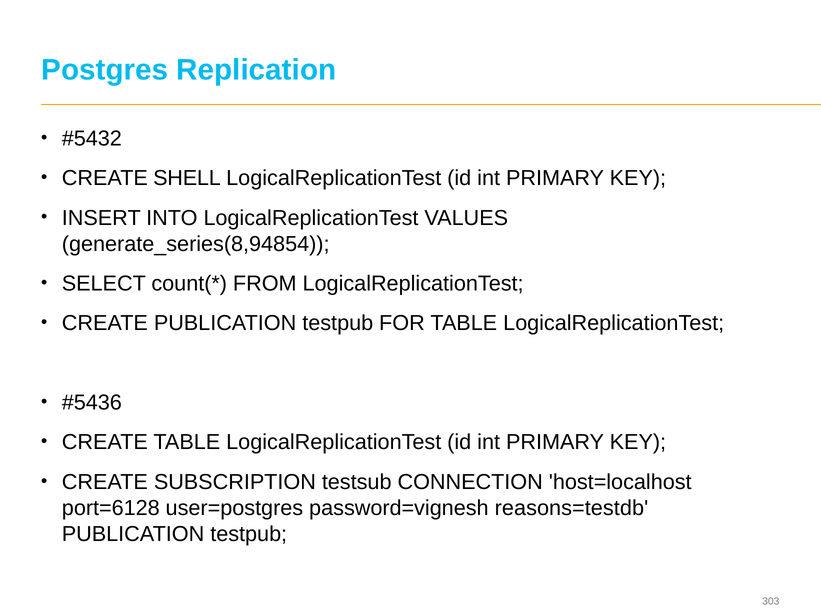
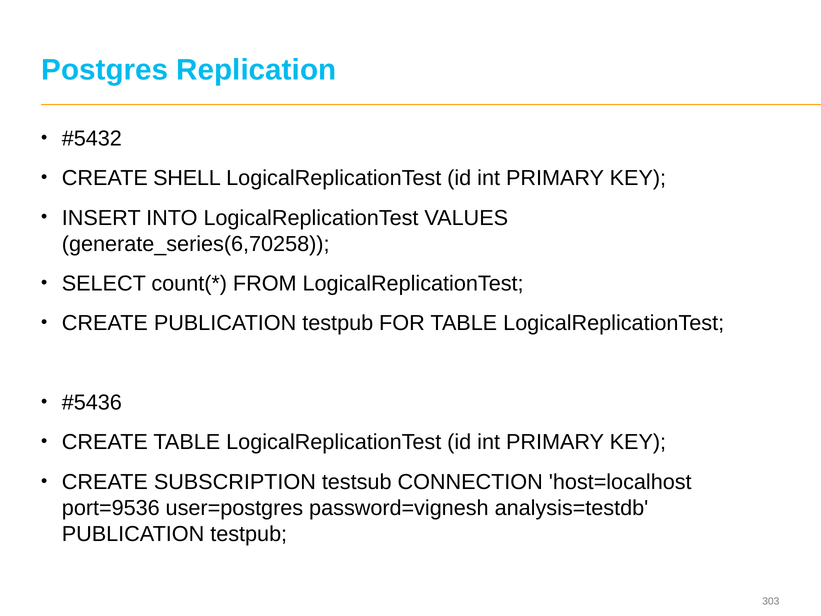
generate_series(8,94854: generate_series(8,94854 -> generate_series(6,70258
port=6128: port=6128 -> port=9536
reasons=testdb: reasons=testdb -> analysis=testdb
